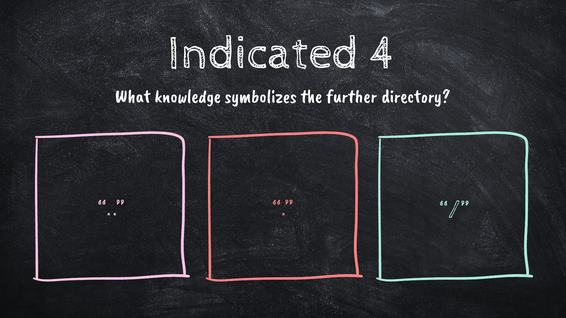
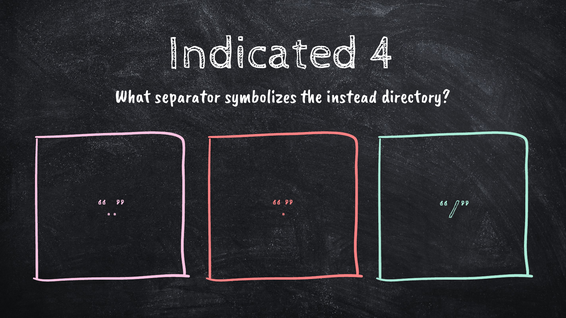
knowledge: knowledge -> separator
further: further -> instead
